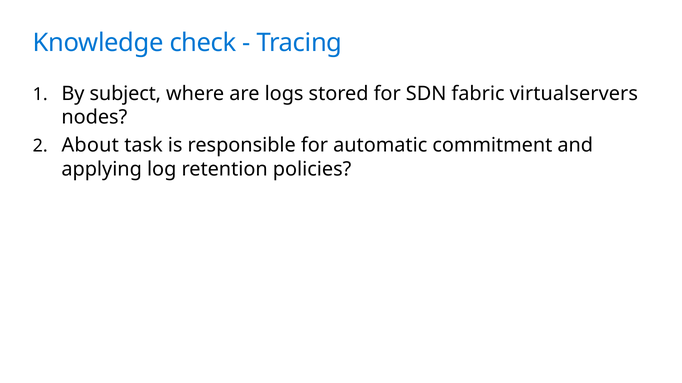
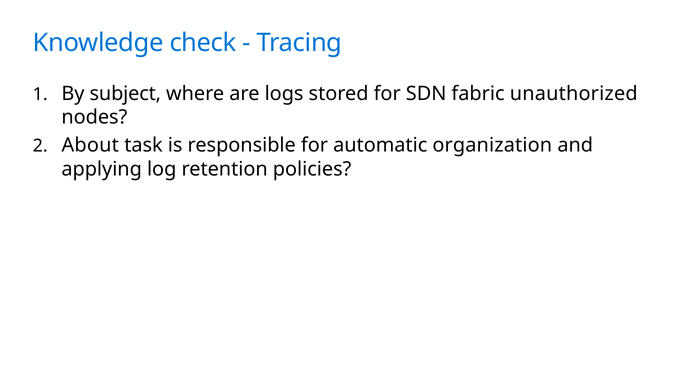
virtualservers: virtualservers -> unauthorized
commitment: commitment -> organization
